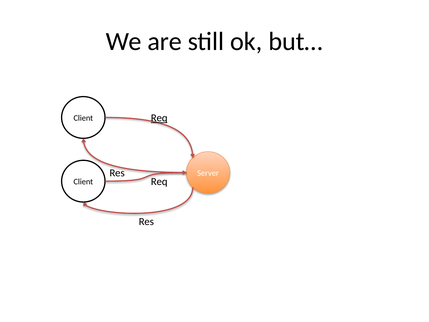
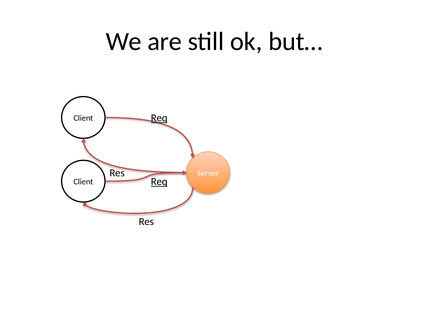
Req at (159, 182) underline: none -> present
